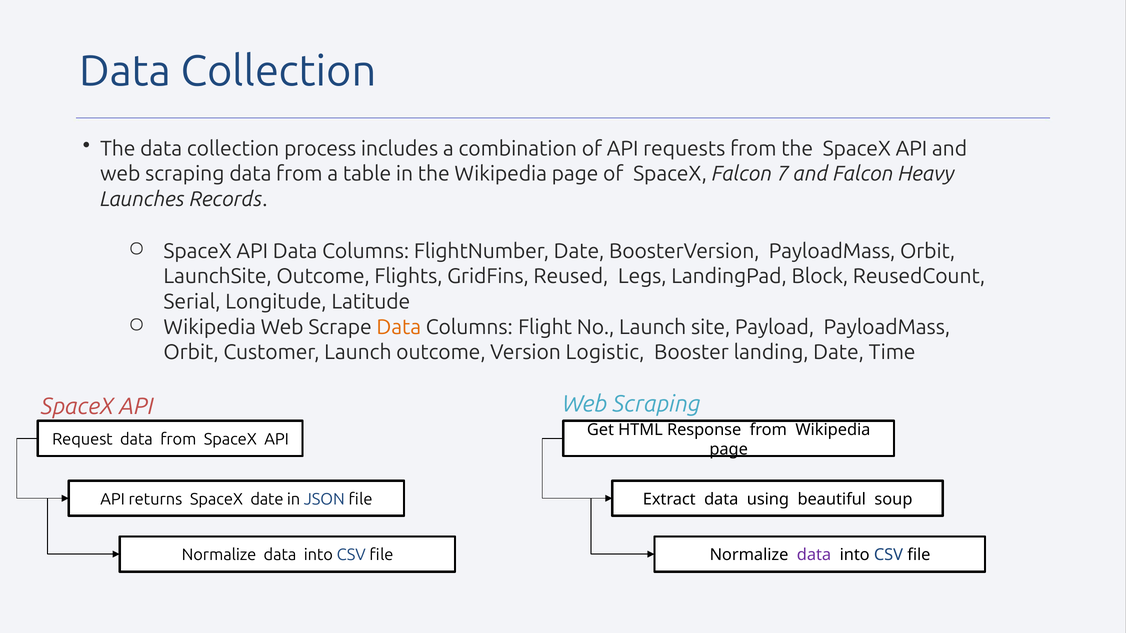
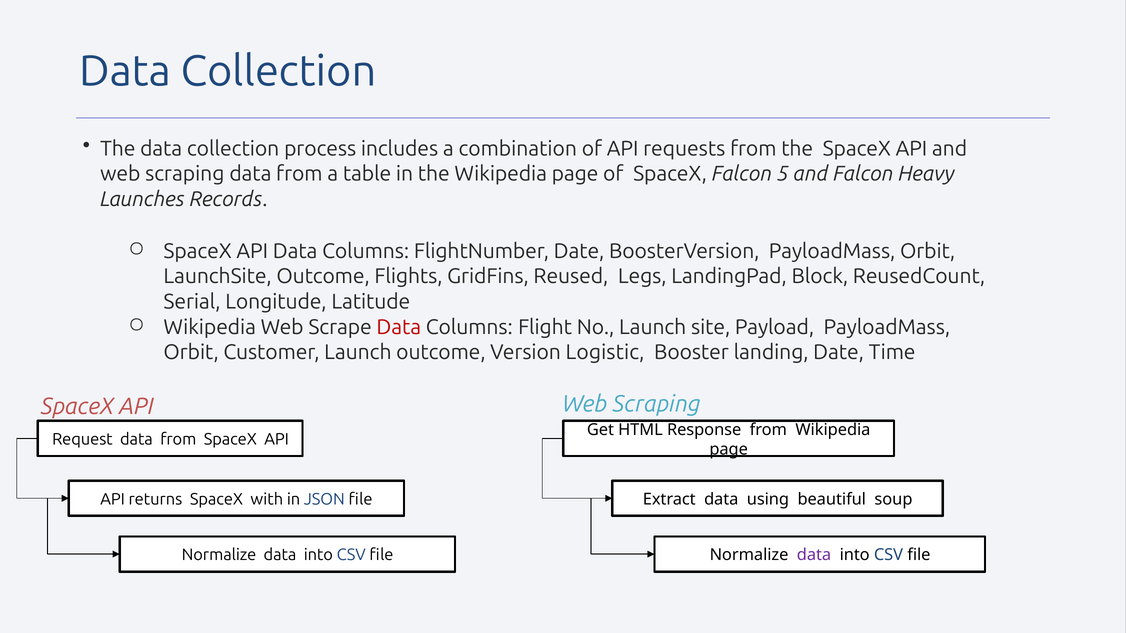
7: 7 -> 5
Data at (399, 327) colour: orange -> red
SpaceX date: date -> with
